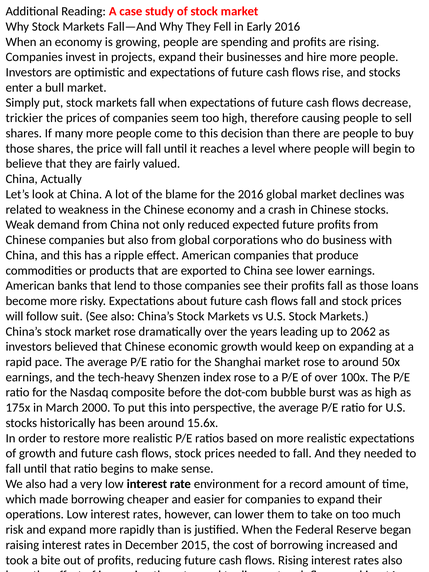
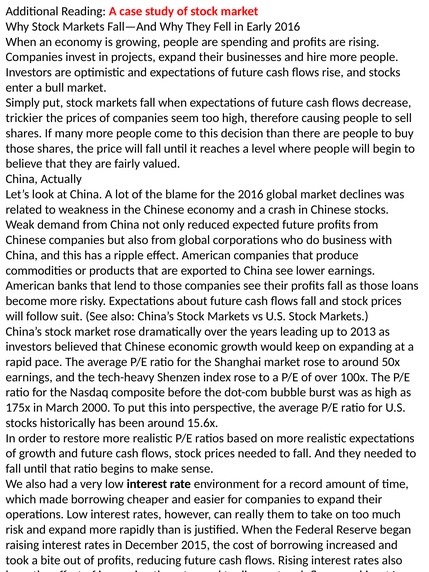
2062: 2062 -> 2013
can lower: lower -> really
